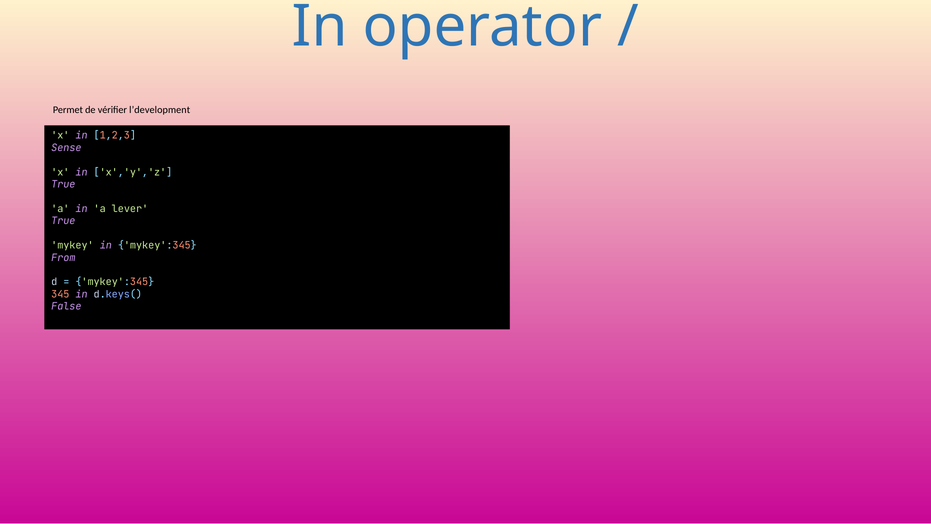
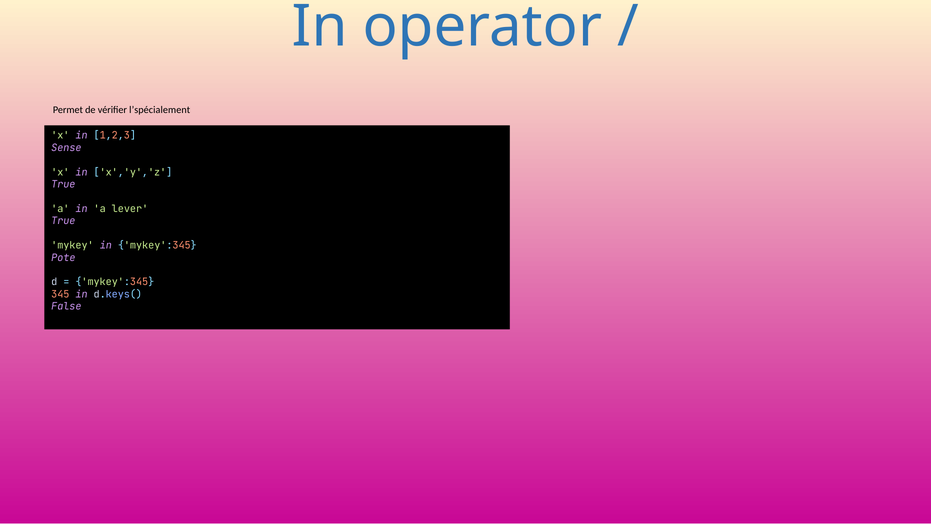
l’development: l’development -> l’spécialement
From: From -> Pote
